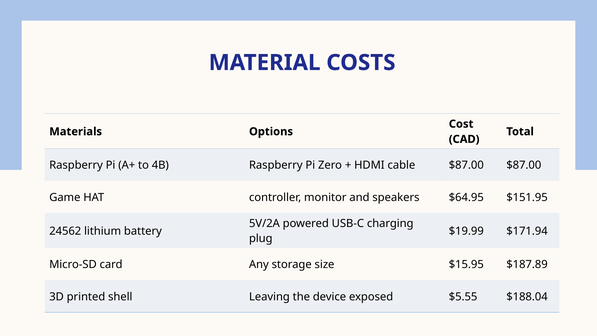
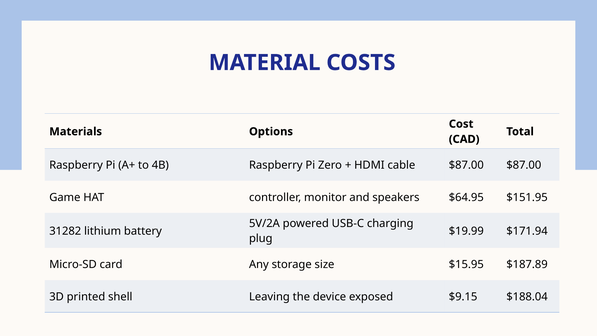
24562: 24562 -> 31282
$5.55: $5.55 -> $9.15
